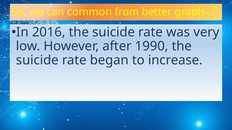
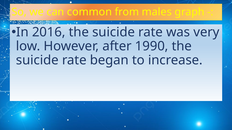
better: better -> males
